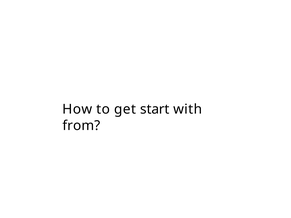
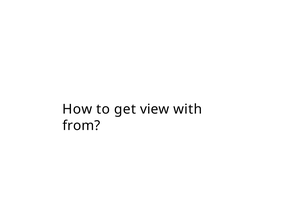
start: start -> view
